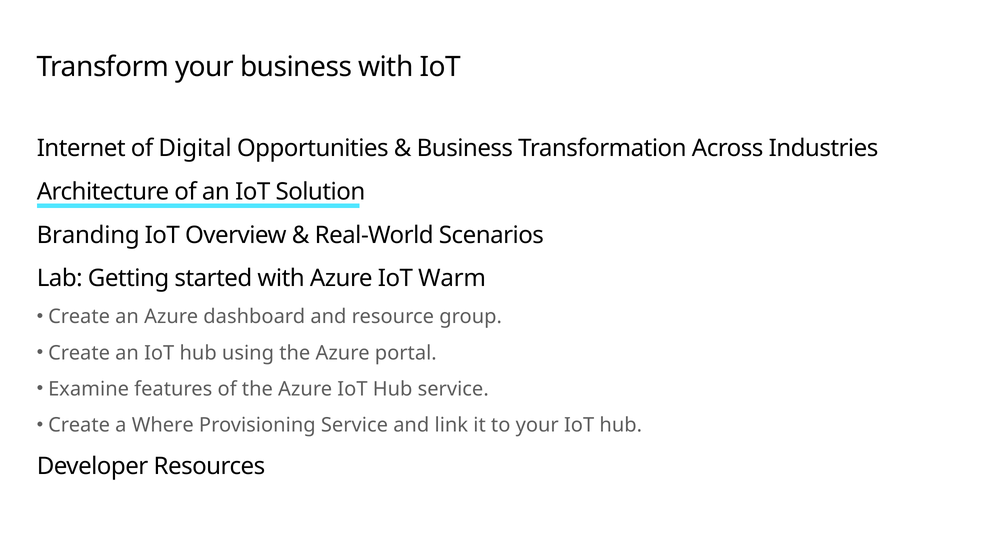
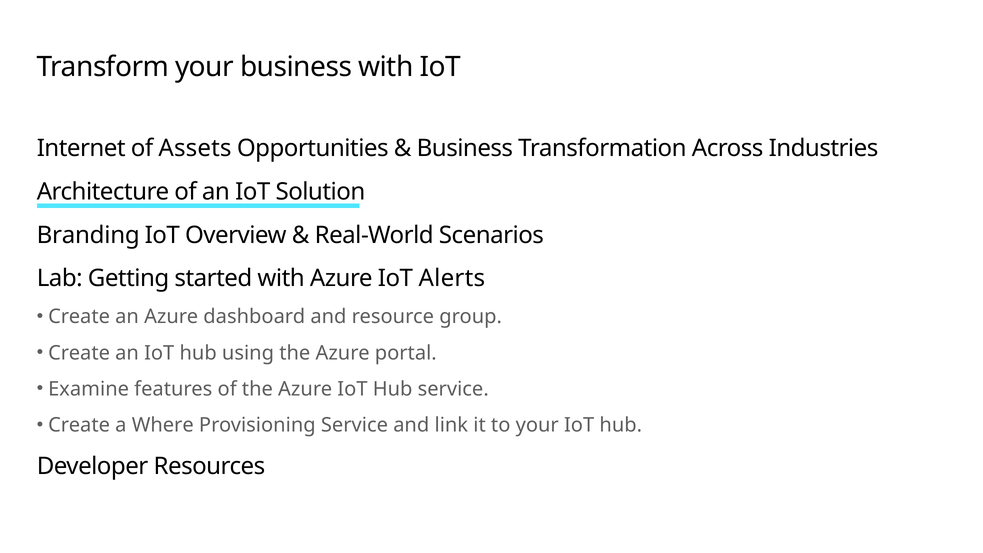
Digital: Digital -> Assets
Warm: Warm -> Alerts
